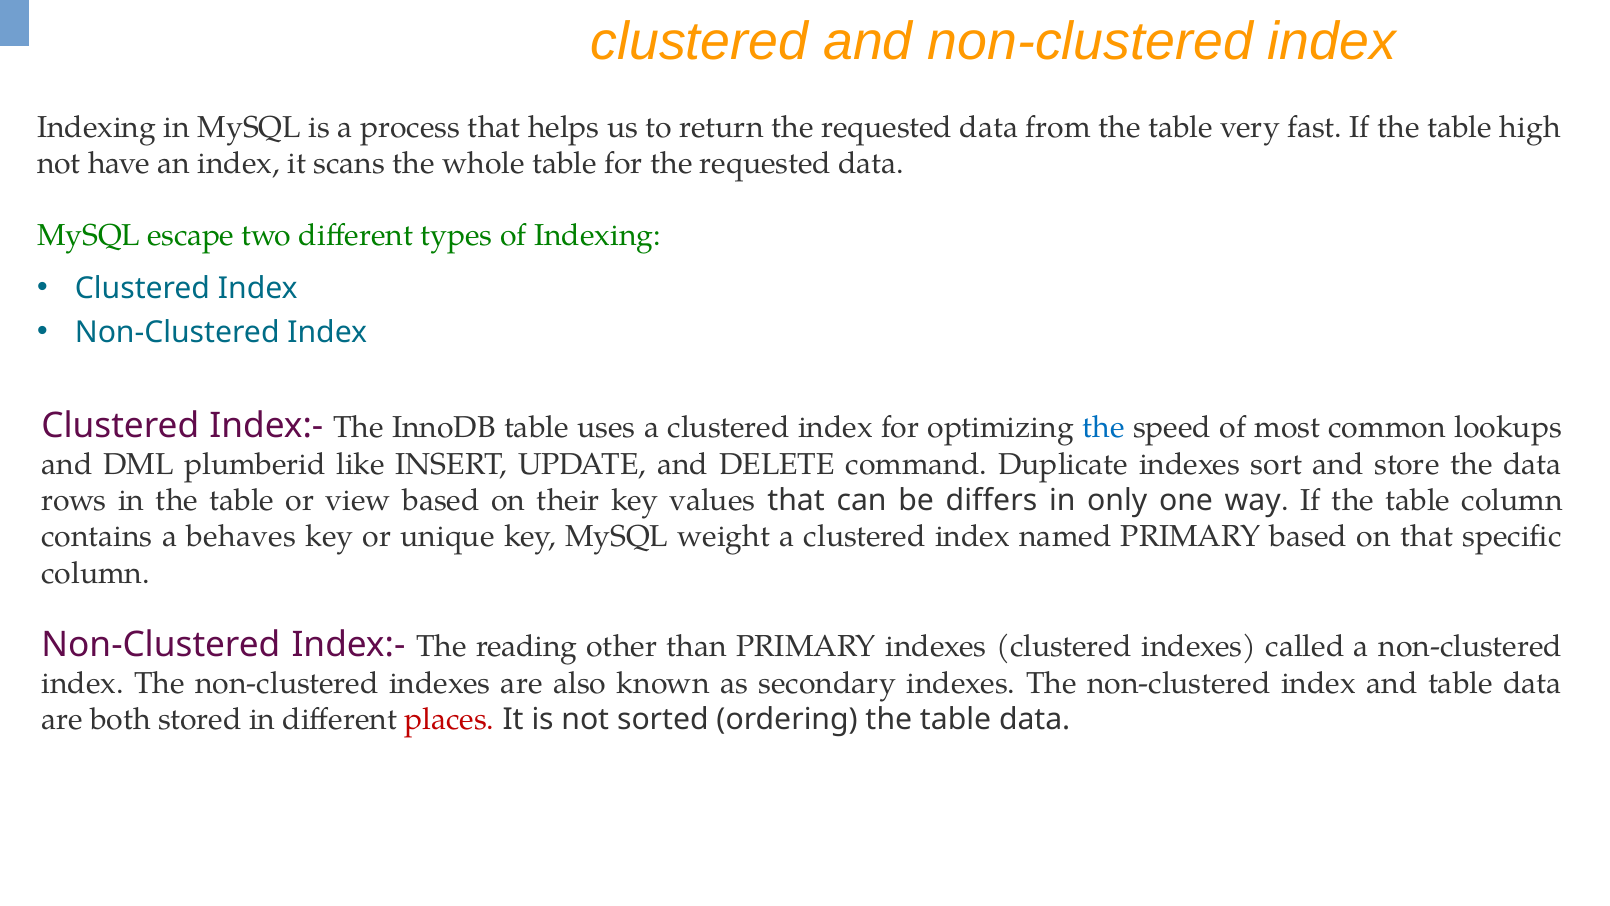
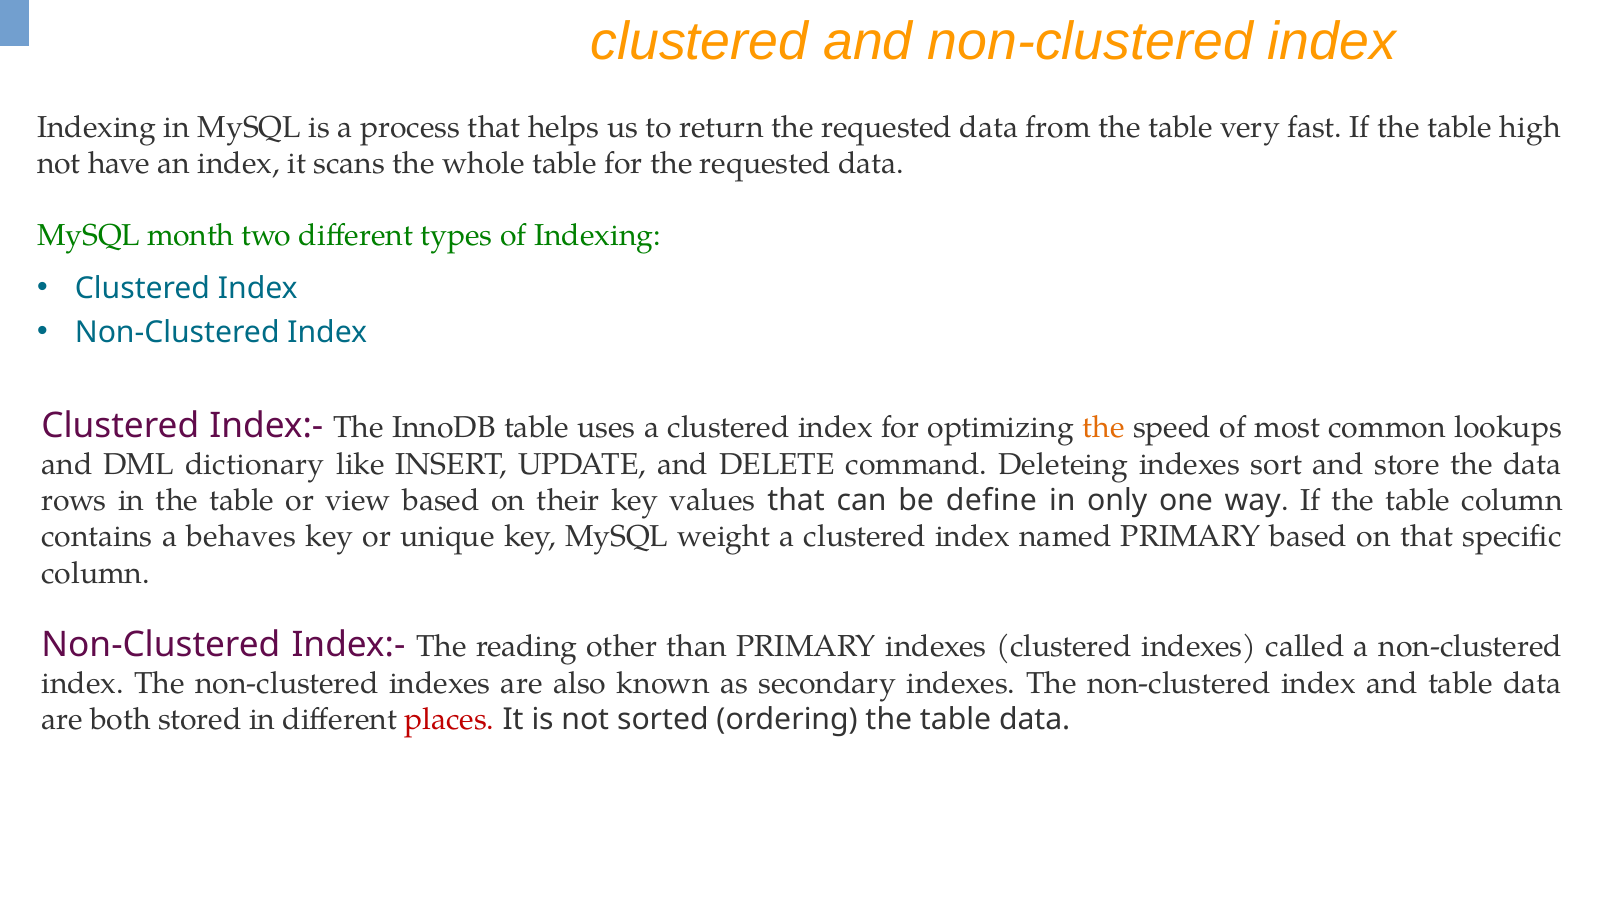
escape: escape -> month
the at (1103, 427) colour: blue -> orange
plumberid: plumberid -> dictionary
Duplicate: Duplicate -> Deleteing
differs: differs -> define
